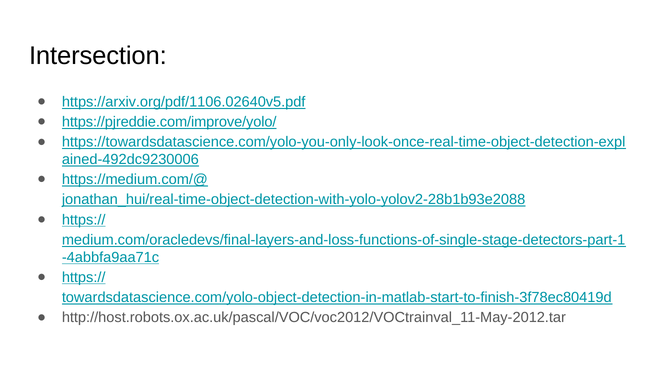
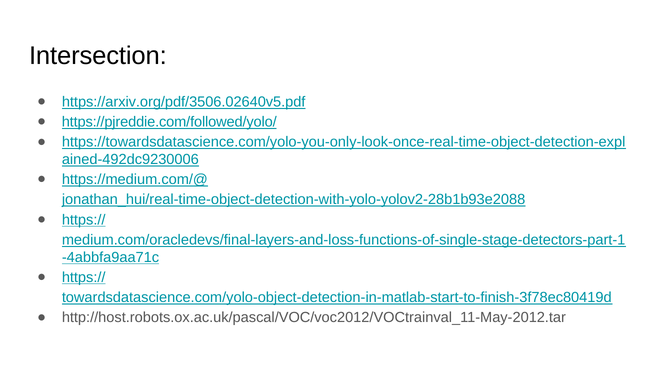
https://arxiv.org/pdf/1106.02640v5.pdf: https://arxiv.org/pdf/1106.02640v5.pdf -> https://arxiv.org/pdf/3506.02640v5.pdf
https://pjreddie.com/improve/yolo/: https://pjreddie.com/improve/yolo/ -> https://pjreddie.com/followed/yolo/
